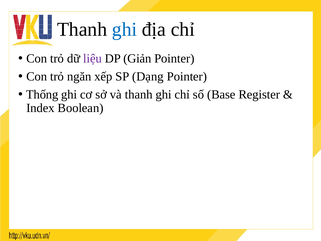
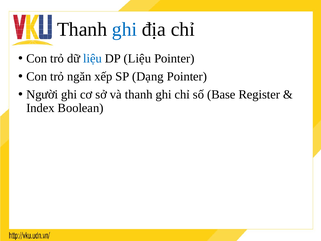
liệu at (93, 59) colour: purple -> blue
DP Giản: Giản -> Liệu
Thống: Thống -> Người
